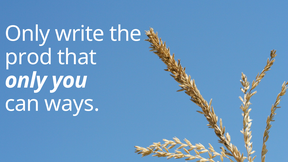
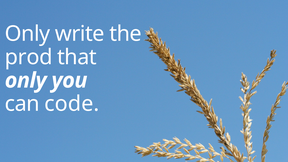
ways: ways -> code
